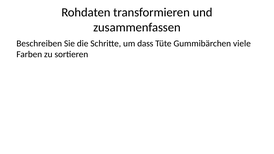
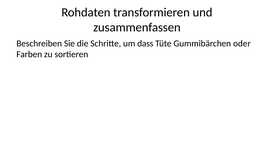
viele: viele -> oder
